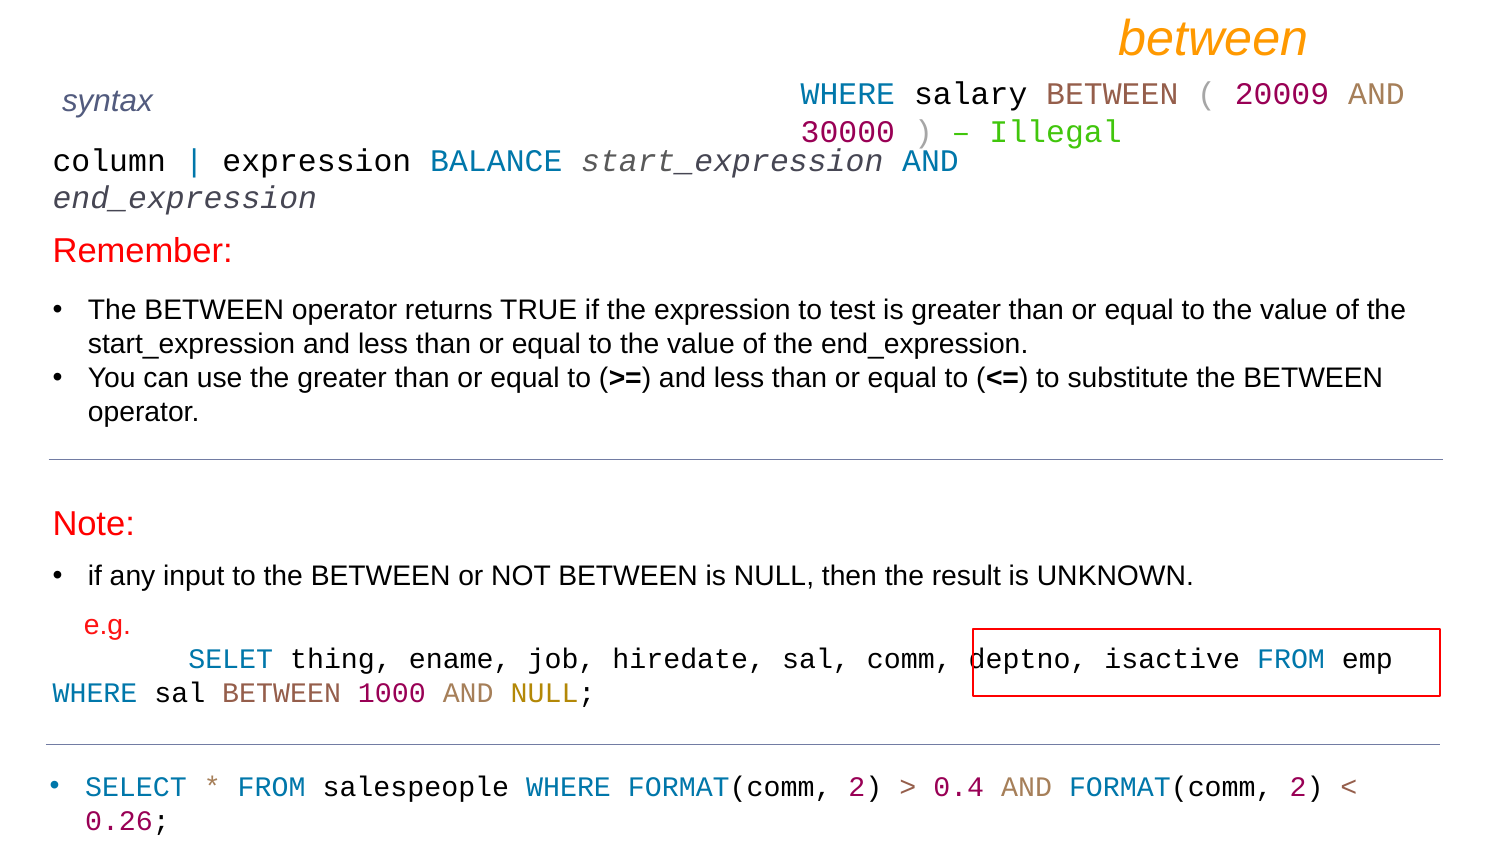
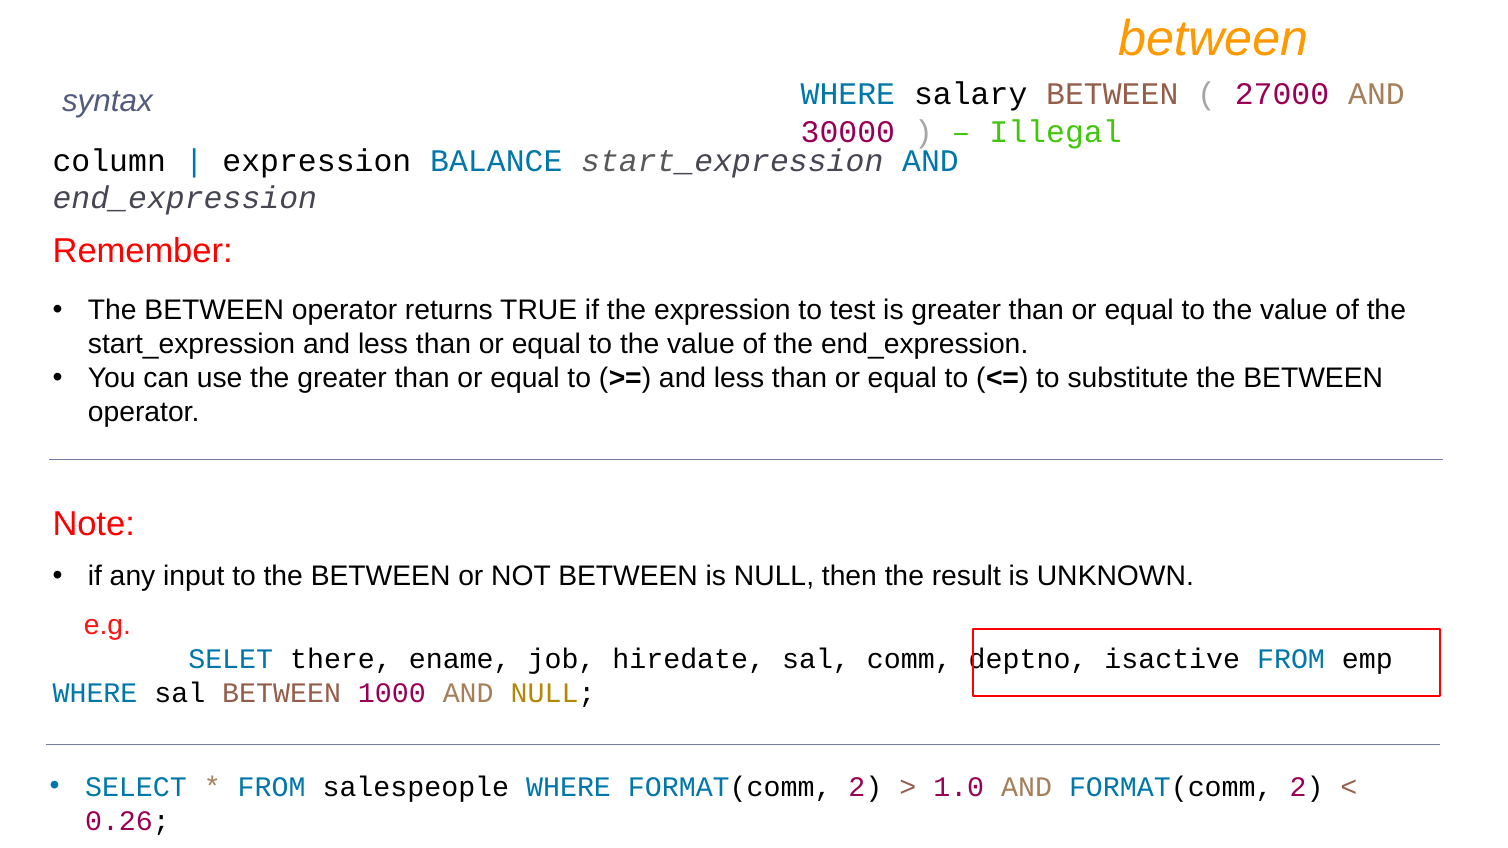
20009: 20009 -> 27000
thing: thing -> there
0.4: 0.4 -> 1.0
